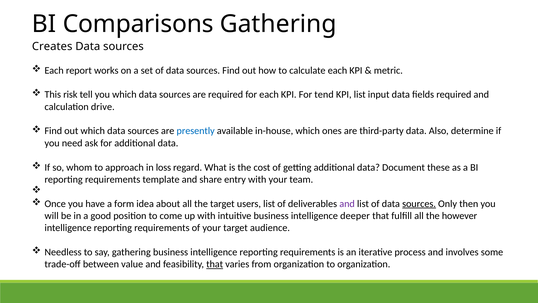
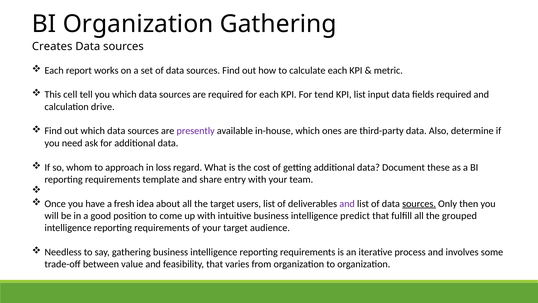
BI Comparisons: Comparisons -> Organization
risk: risk -> cell
presently colour: blue -> purple
form: form -> fresh
deeper: deeper -> predict
however: however -> grouped
that at (215, 264) underline: present -> none
